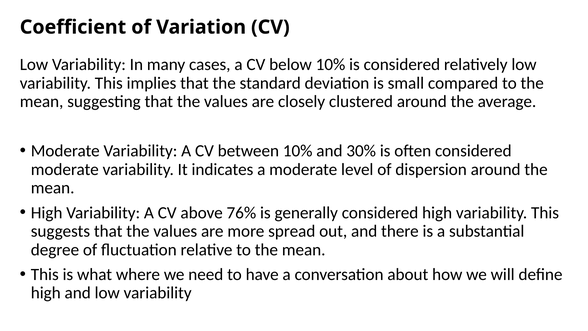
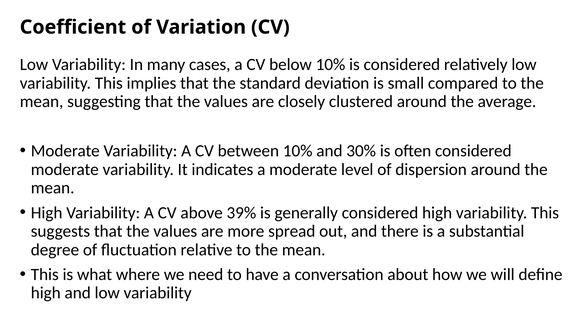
76%: 76% -> 39%
